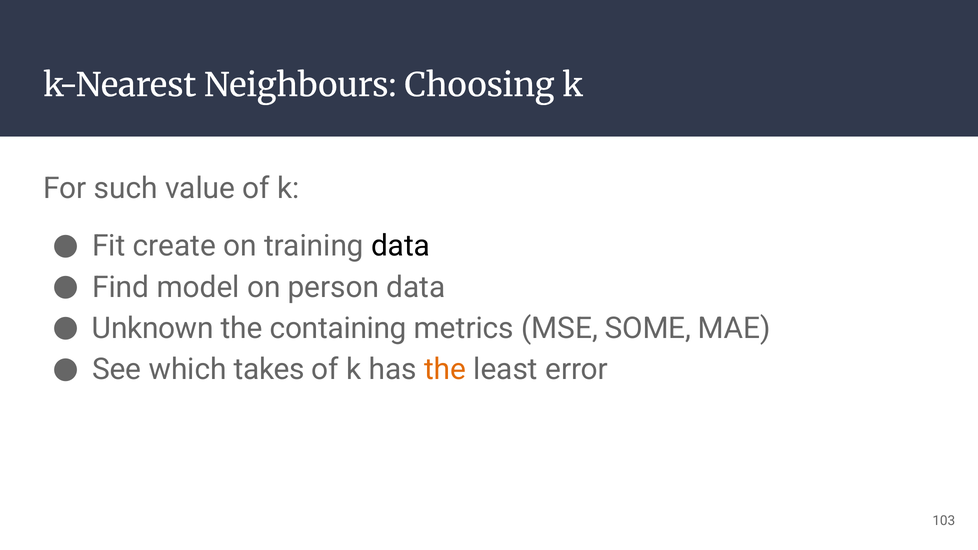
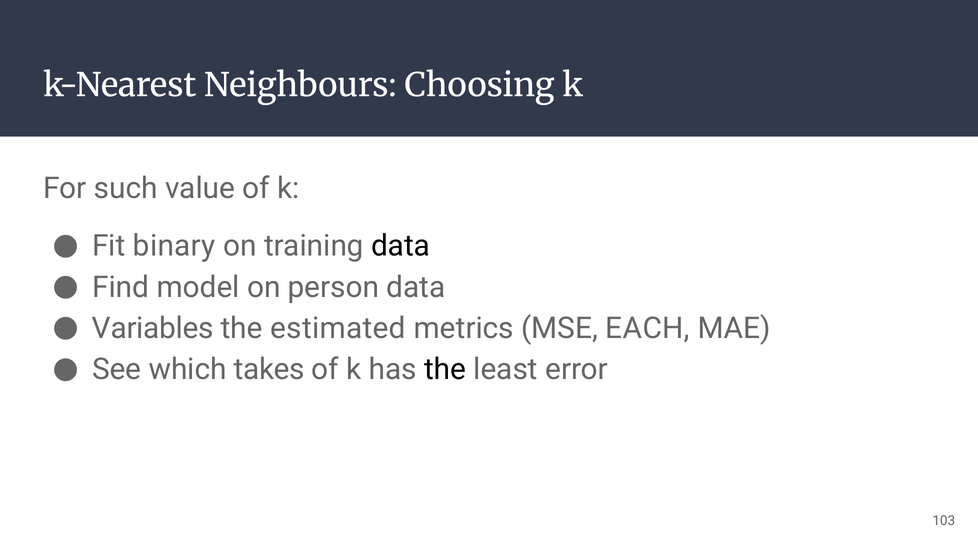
create: create -> binary
Unknown: Unknown -> Variables
containing: containing -> estimated
SOME: SOME -> EACH
the at (445, 370) colour: orange -> black
